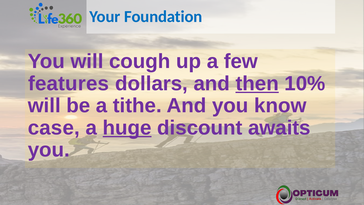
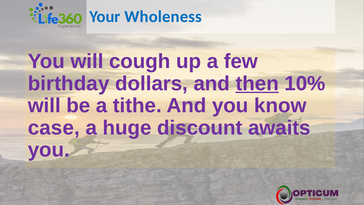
Foundation: Foundation -> Wholeness
features: features -> birthday
huge underline: present -> none
